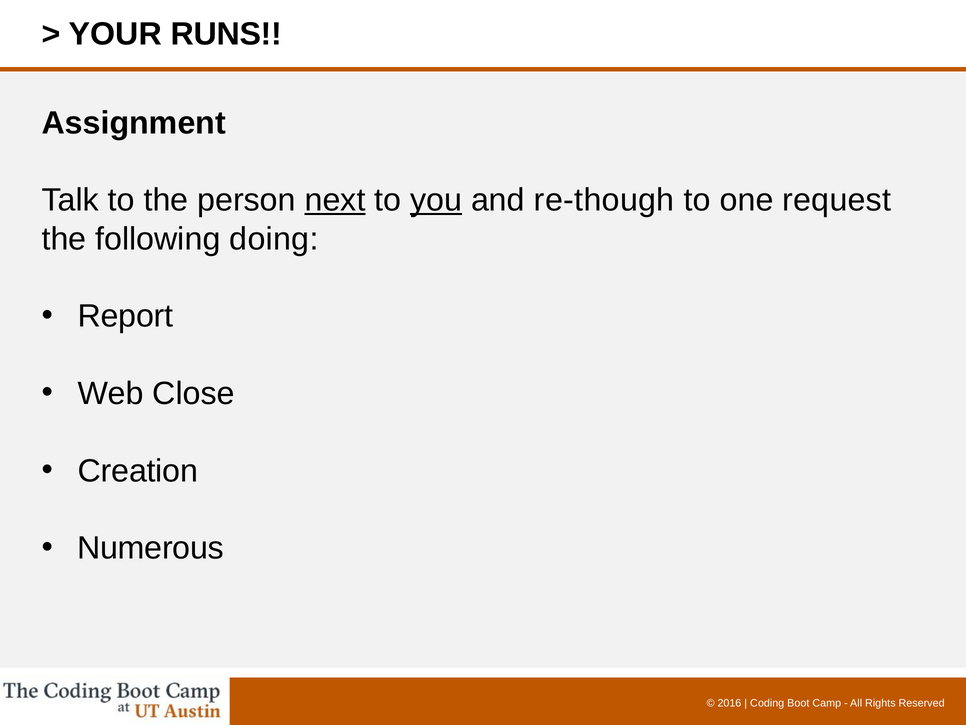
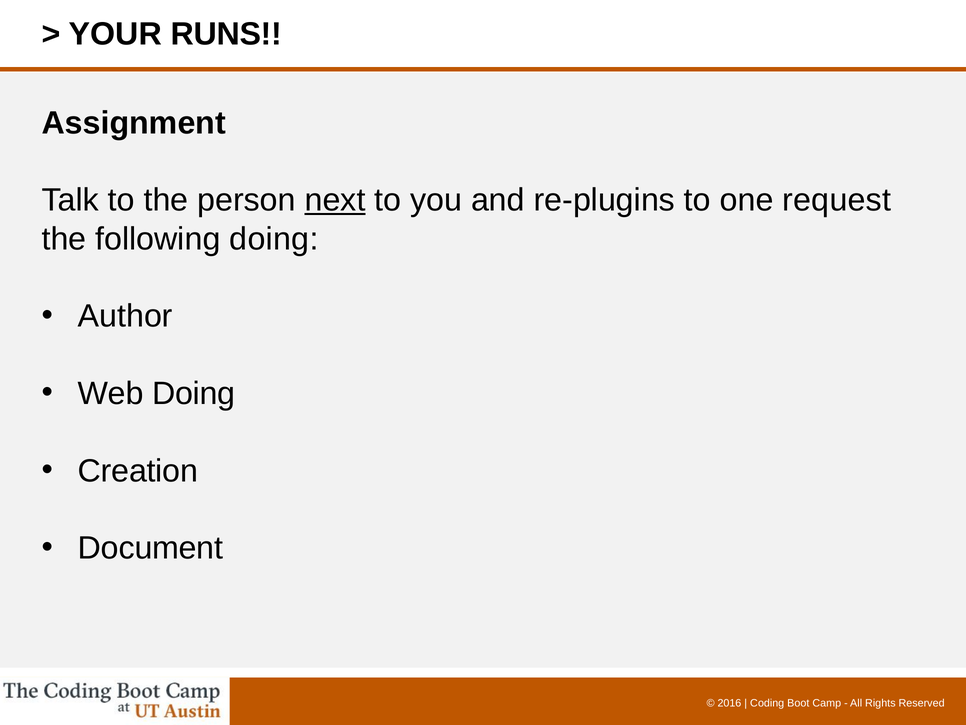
you underline: present -> none
re-though: re-though -> re-plugins
Report: Report -> Author
Web Close: Close -> Doing
Numerous: Numerous -> Document
